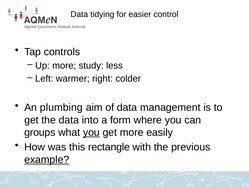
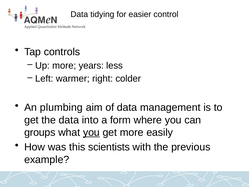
study: study -> years
rectangle: rectangle -> scientists
example underline: present -> none
